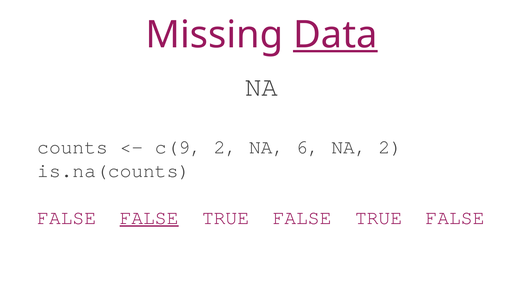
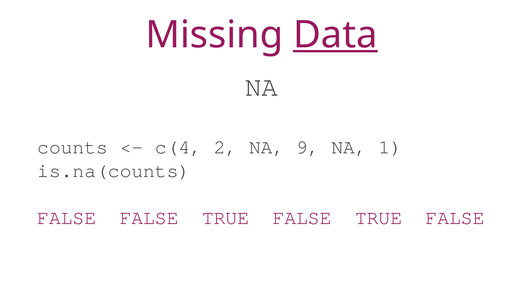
c(9: c(9 -> c(4
6: 6 -> 9
NA 2: 2 -> 1
FALSE at (149, 218) underline: present -> none
